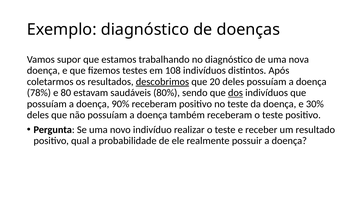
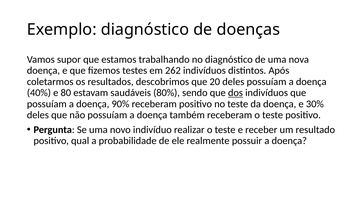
108: 108 -> 262
descobrimos underline: present -> none
78%: 78% -> 40%
